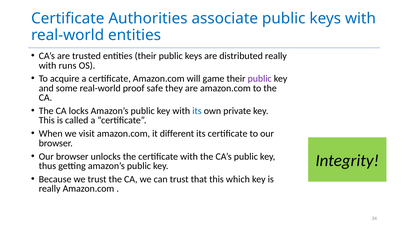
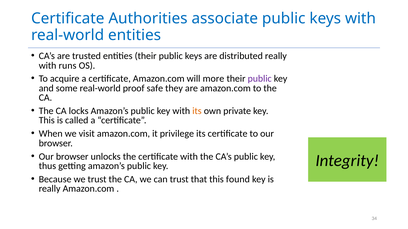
game: game -> more
its at (197, 111) colour: blue -> orange
different: different -> privilege
which: which -> found
